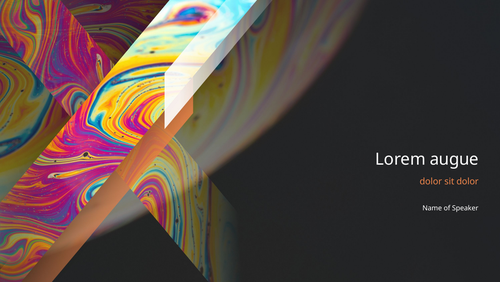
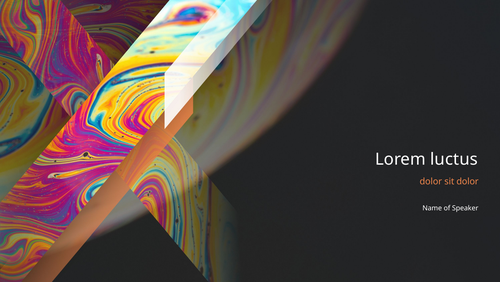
augue: augue -> luctus
